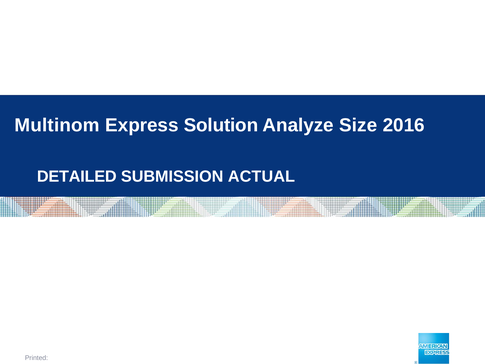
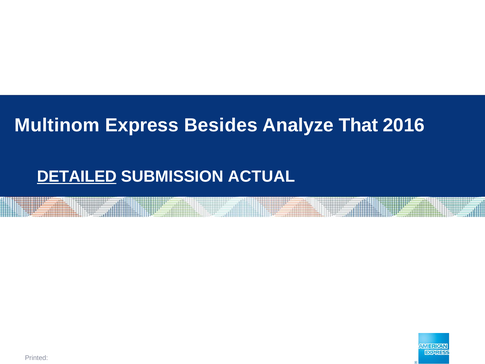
Solution: Solution -> Besides
Size: Size -> That
DETAILED underline: none -> present
